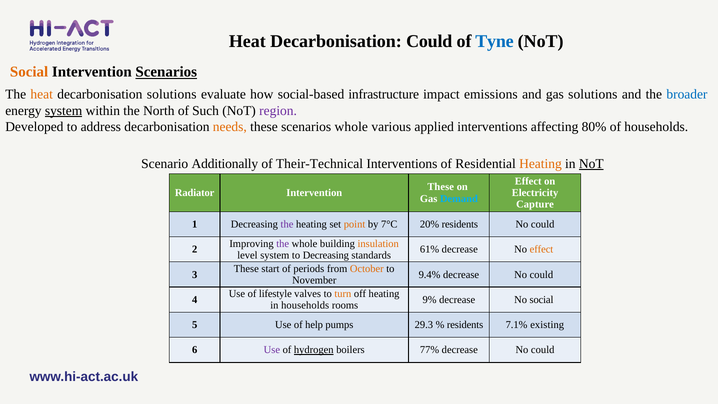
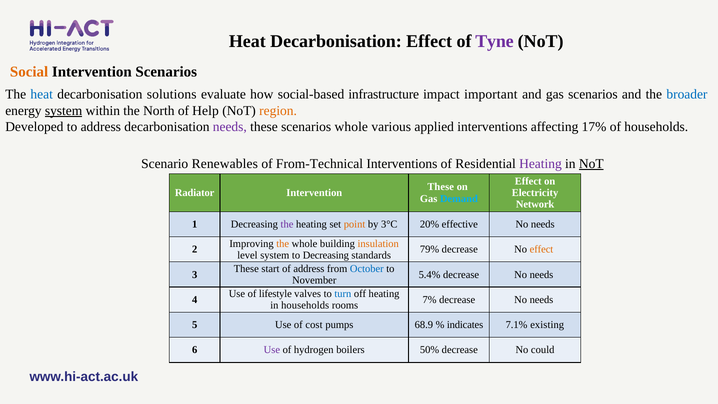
Decarbonisation Could: Could -> Effect
Tyne colour: blue -> purple
Scenarios at (166, 72) underline: present -> none
heat at (42, 94) colour: orange -> blue
emissions: emissions -> important
gas solutions: solutions -> scenarios
Such: Such -> Help
region colour: purple -> orange
needs at (230, 127) colour: orange -> purple
80%: 80% -> 17%
Additionally: Additionally -> Renewables
Their-Technical: Their-Technical -> From-Technical
Heating at (540, 164) colour: orange -> purple
Capture: Capture -> Network
7°C: 7°C -> 3°C
20% residents: residents -> effective
could at (543, 224): could -> needs
the at (283, 244) colour: purple -> orange
61%: 61% -> 79%
of periods: periods -> address
October colour: orange -> blue
9.4%: 9.4% -> 5.4%
could at (541, 274): could -> needs
turn colour: orange -> blue
9%: 9% -> 7%
social at (541, 300): social -> needs
help: help -> cost
29.3: 29.3 -> 68.9
residents at (465, 325): residents -> indicates
hydrogen underline: present -> none
77%: 77% -> 50%
